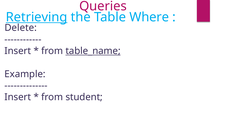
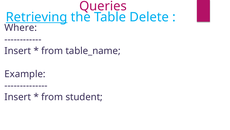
Where: Where -> Delete
Delete: Delete -> Where
table_name underline: present -> none
